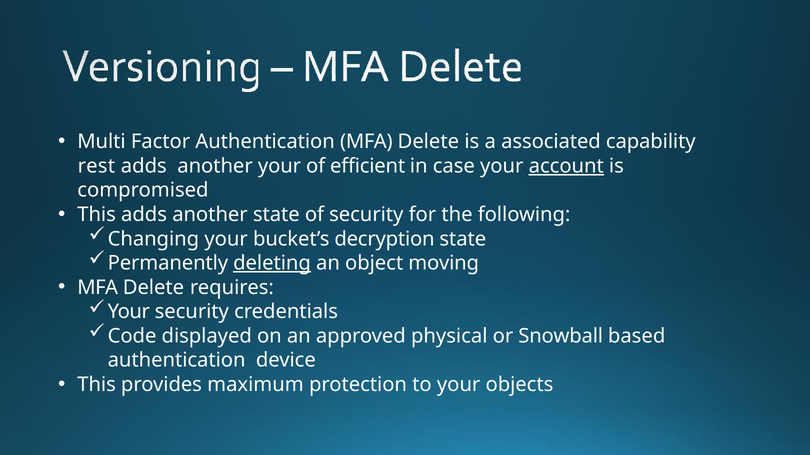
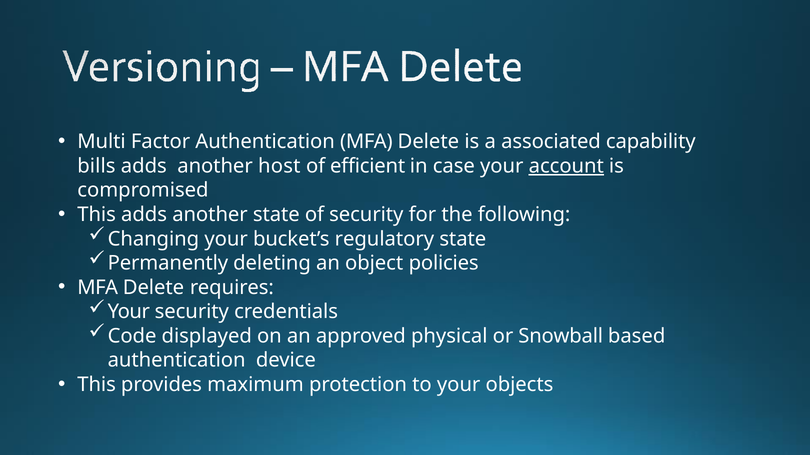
rest: rest -> bills
another your: your -> host
decryption: decryption -> regulatory
deleting underline: present -> none
moving: moving -> policies
